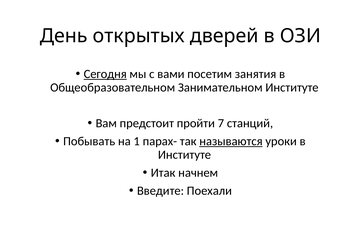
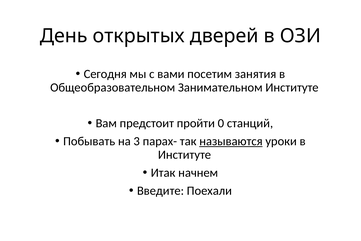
Сегодня underline: present -> none
7: 7 -> 0
1: 1 -> 3
